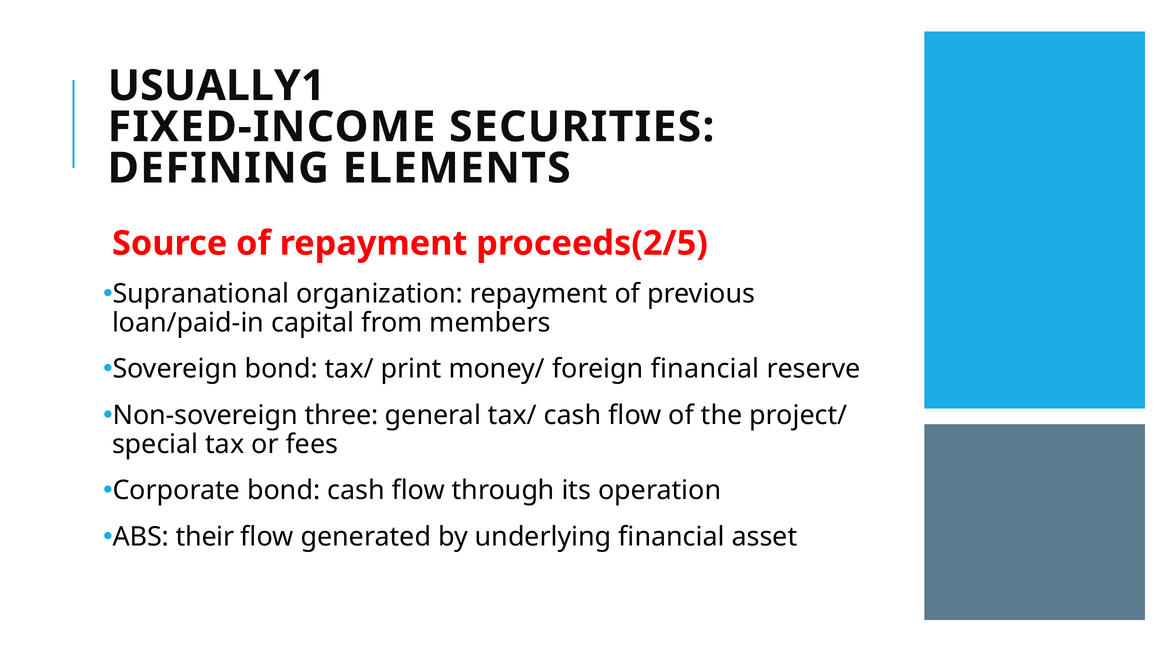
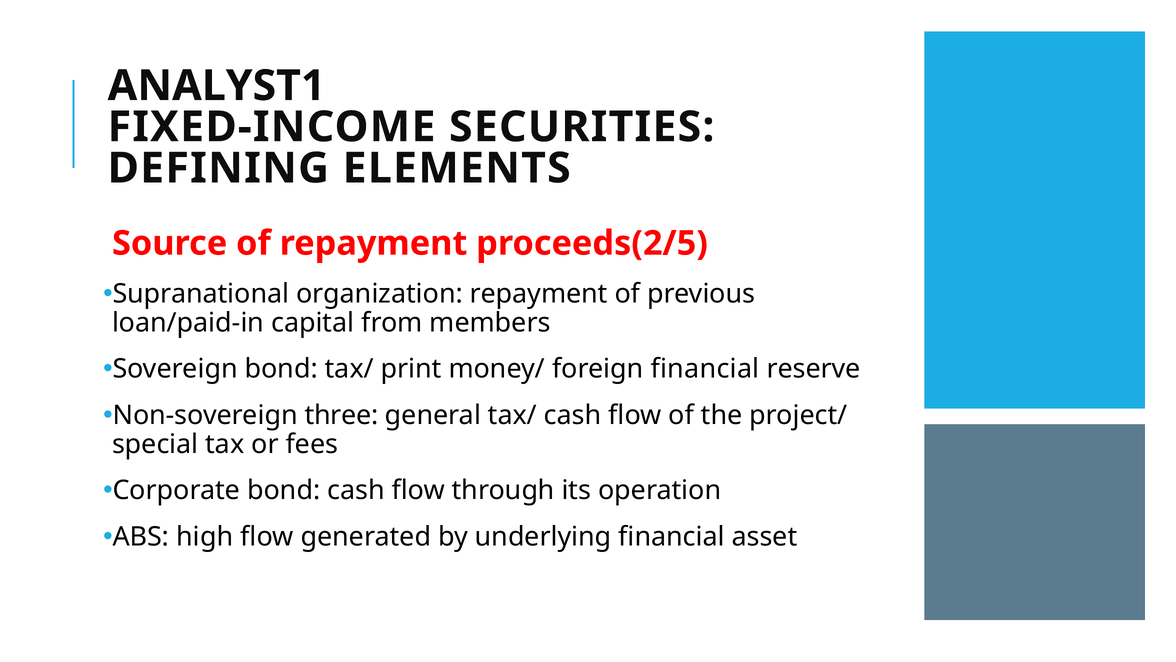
USUALLY1: USUALLY1 -> ANALYST1
their: their -> high
